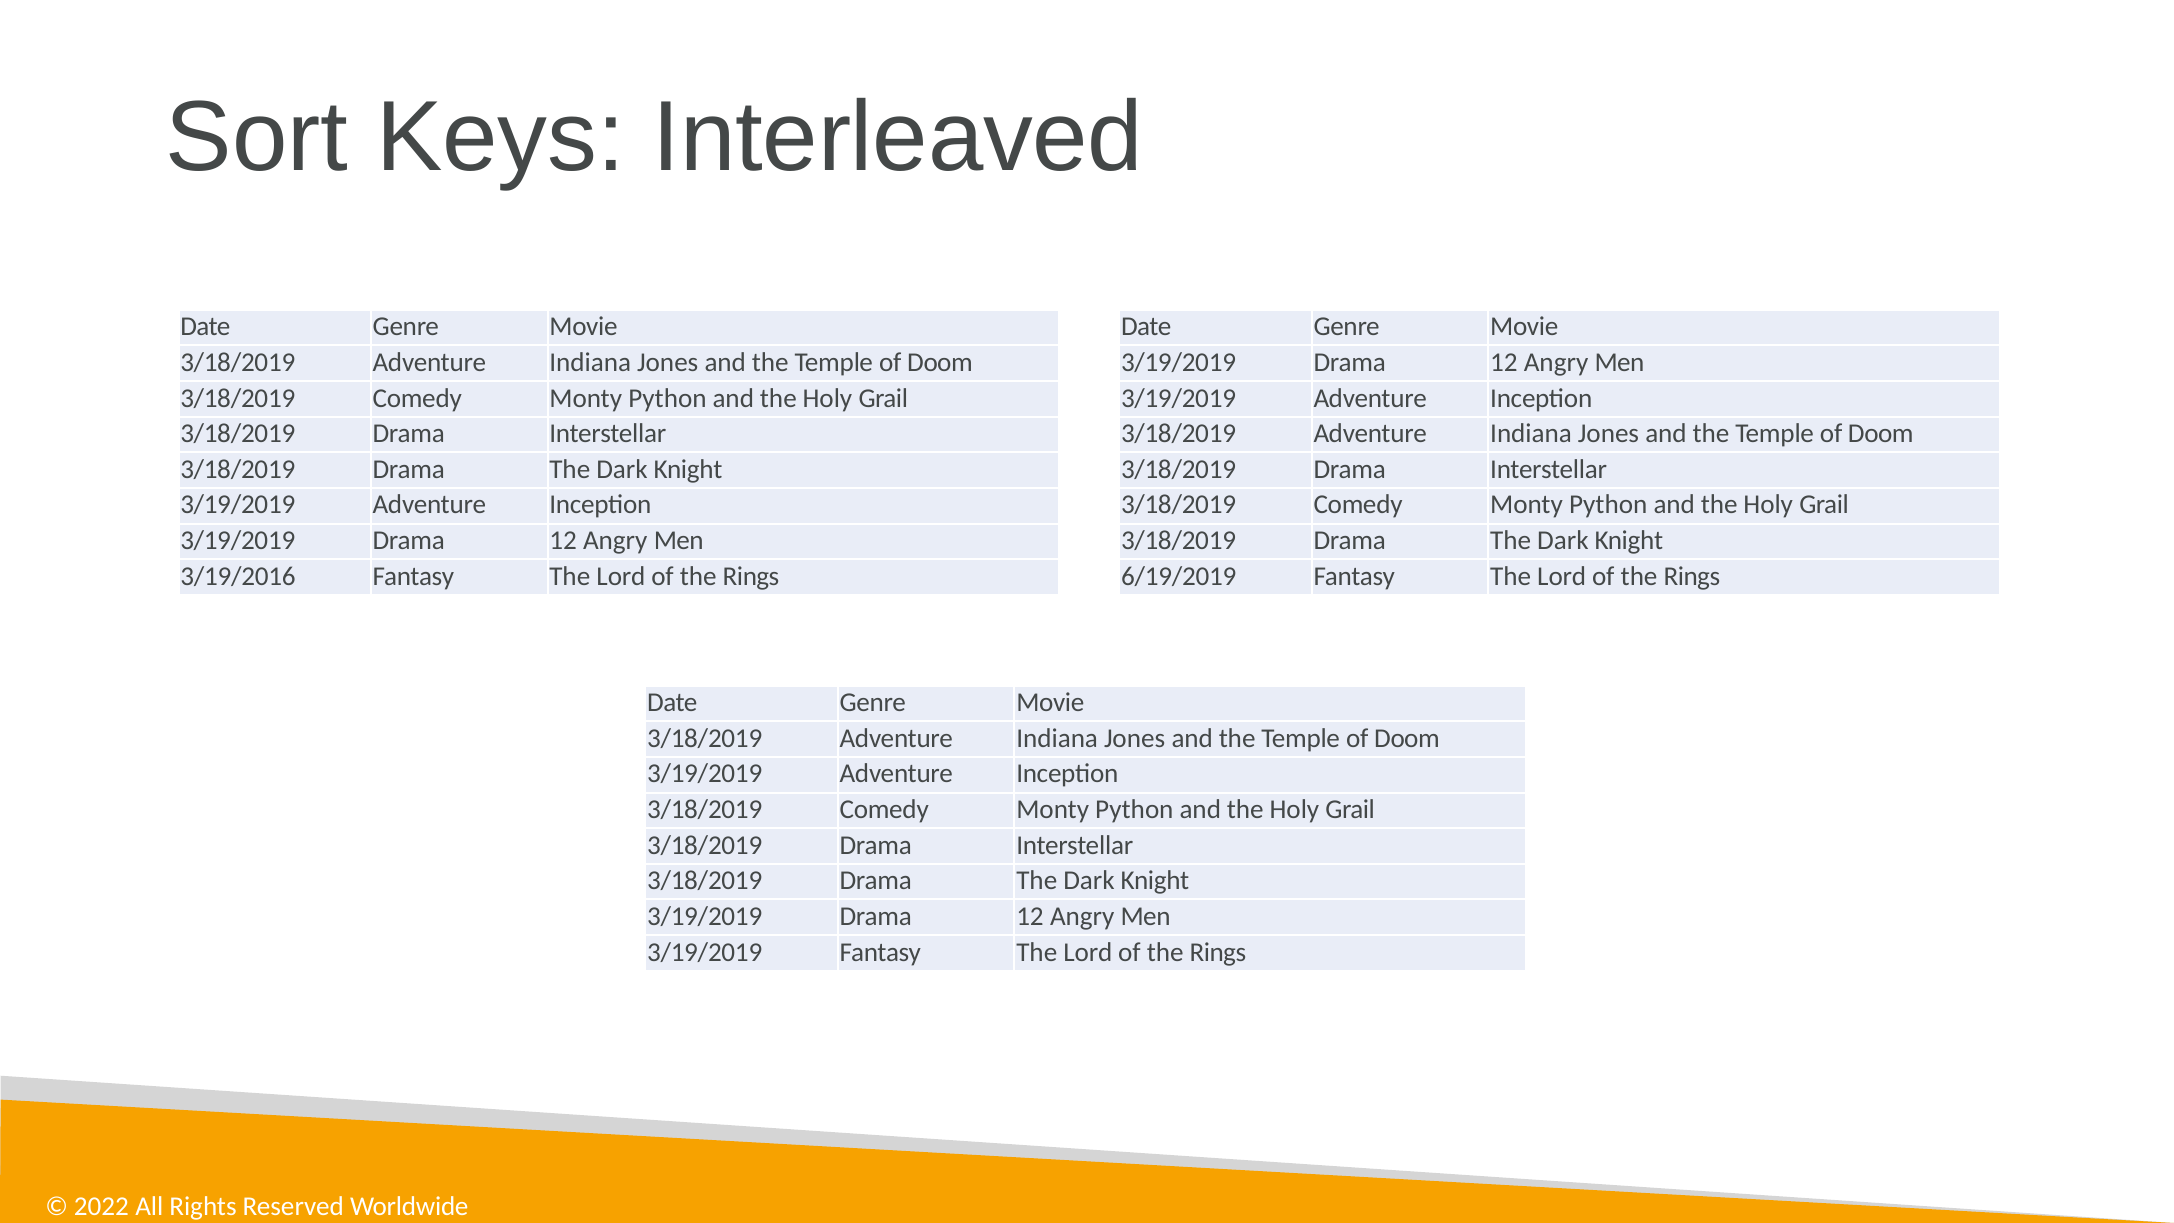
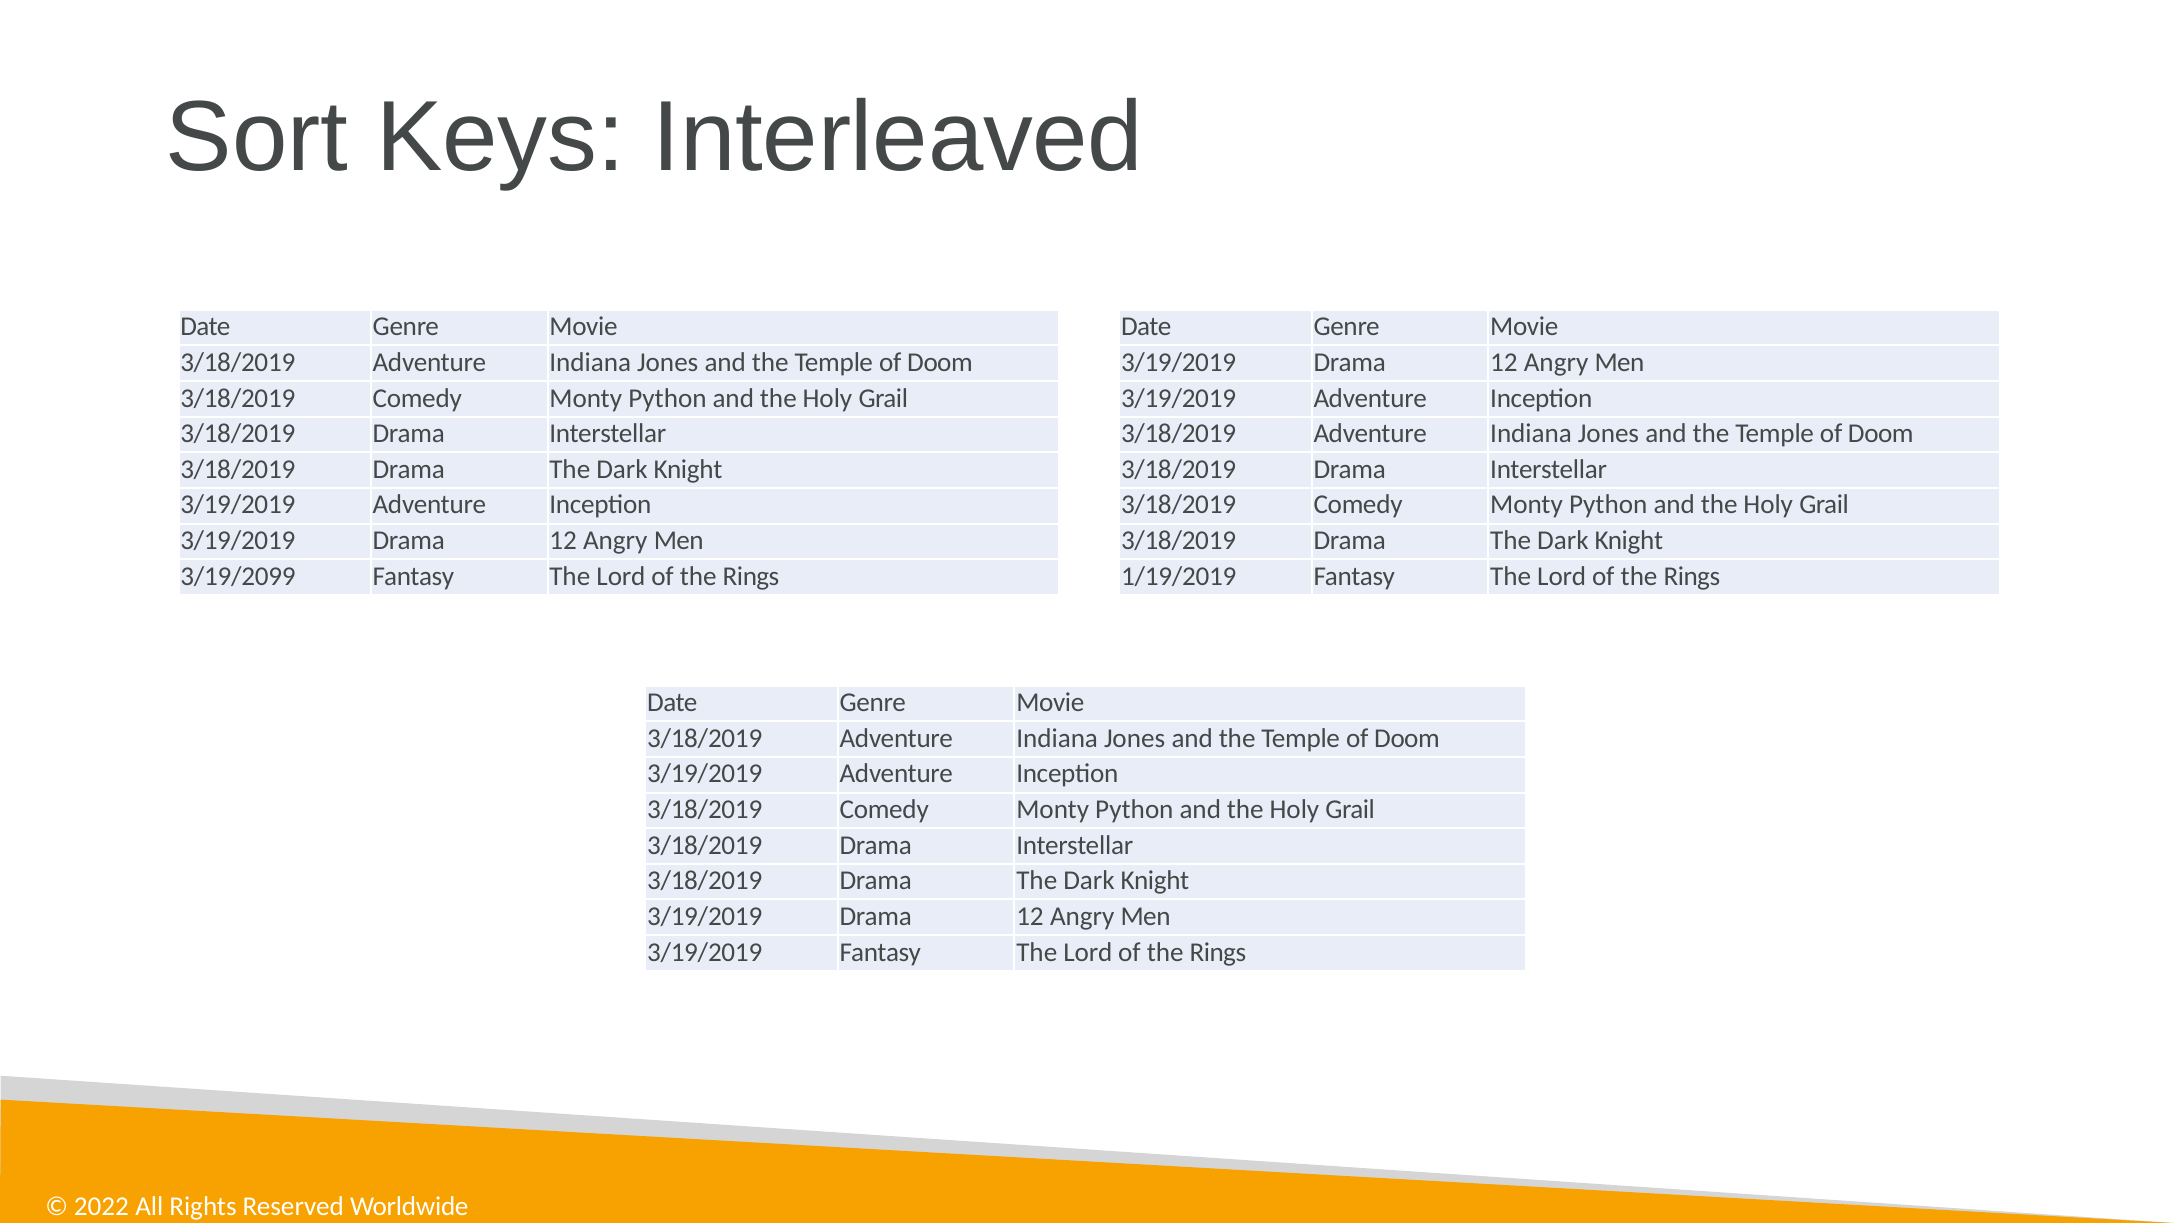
3/19/2016: 3/19/2016 -> 3/19/2099
6/19/2019: 6/19/2019 -> 1/19/2019
